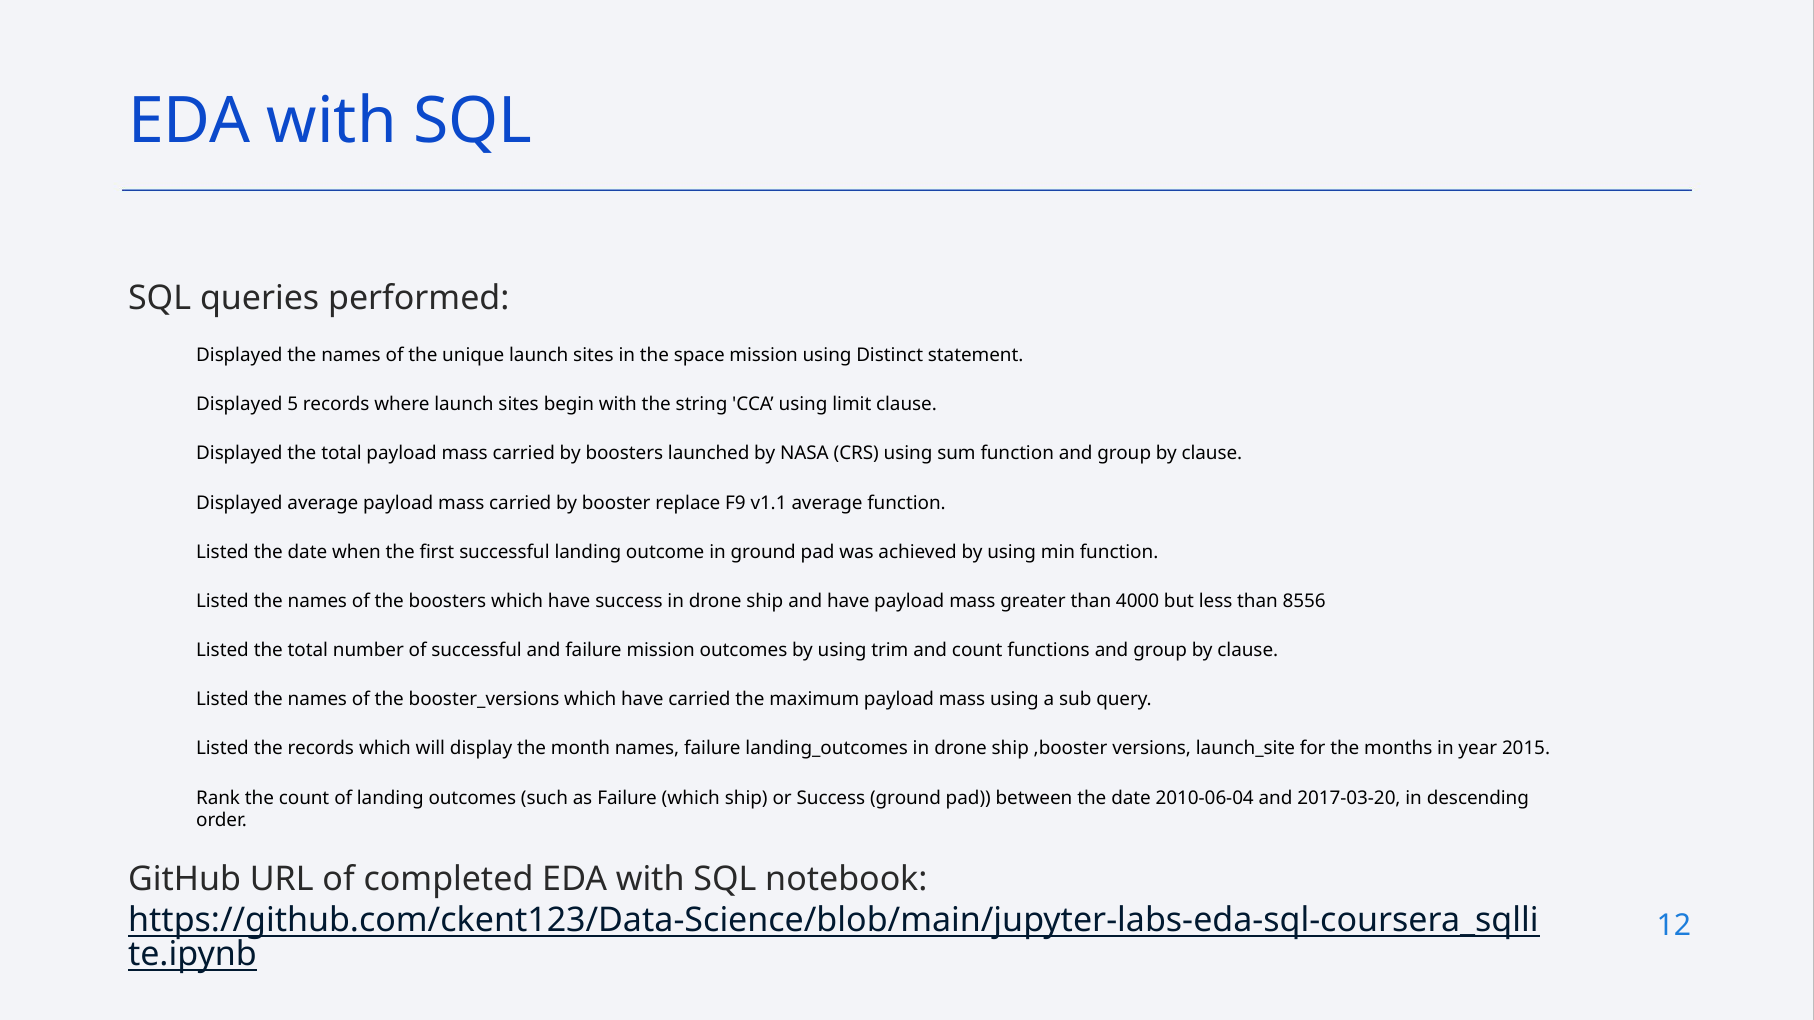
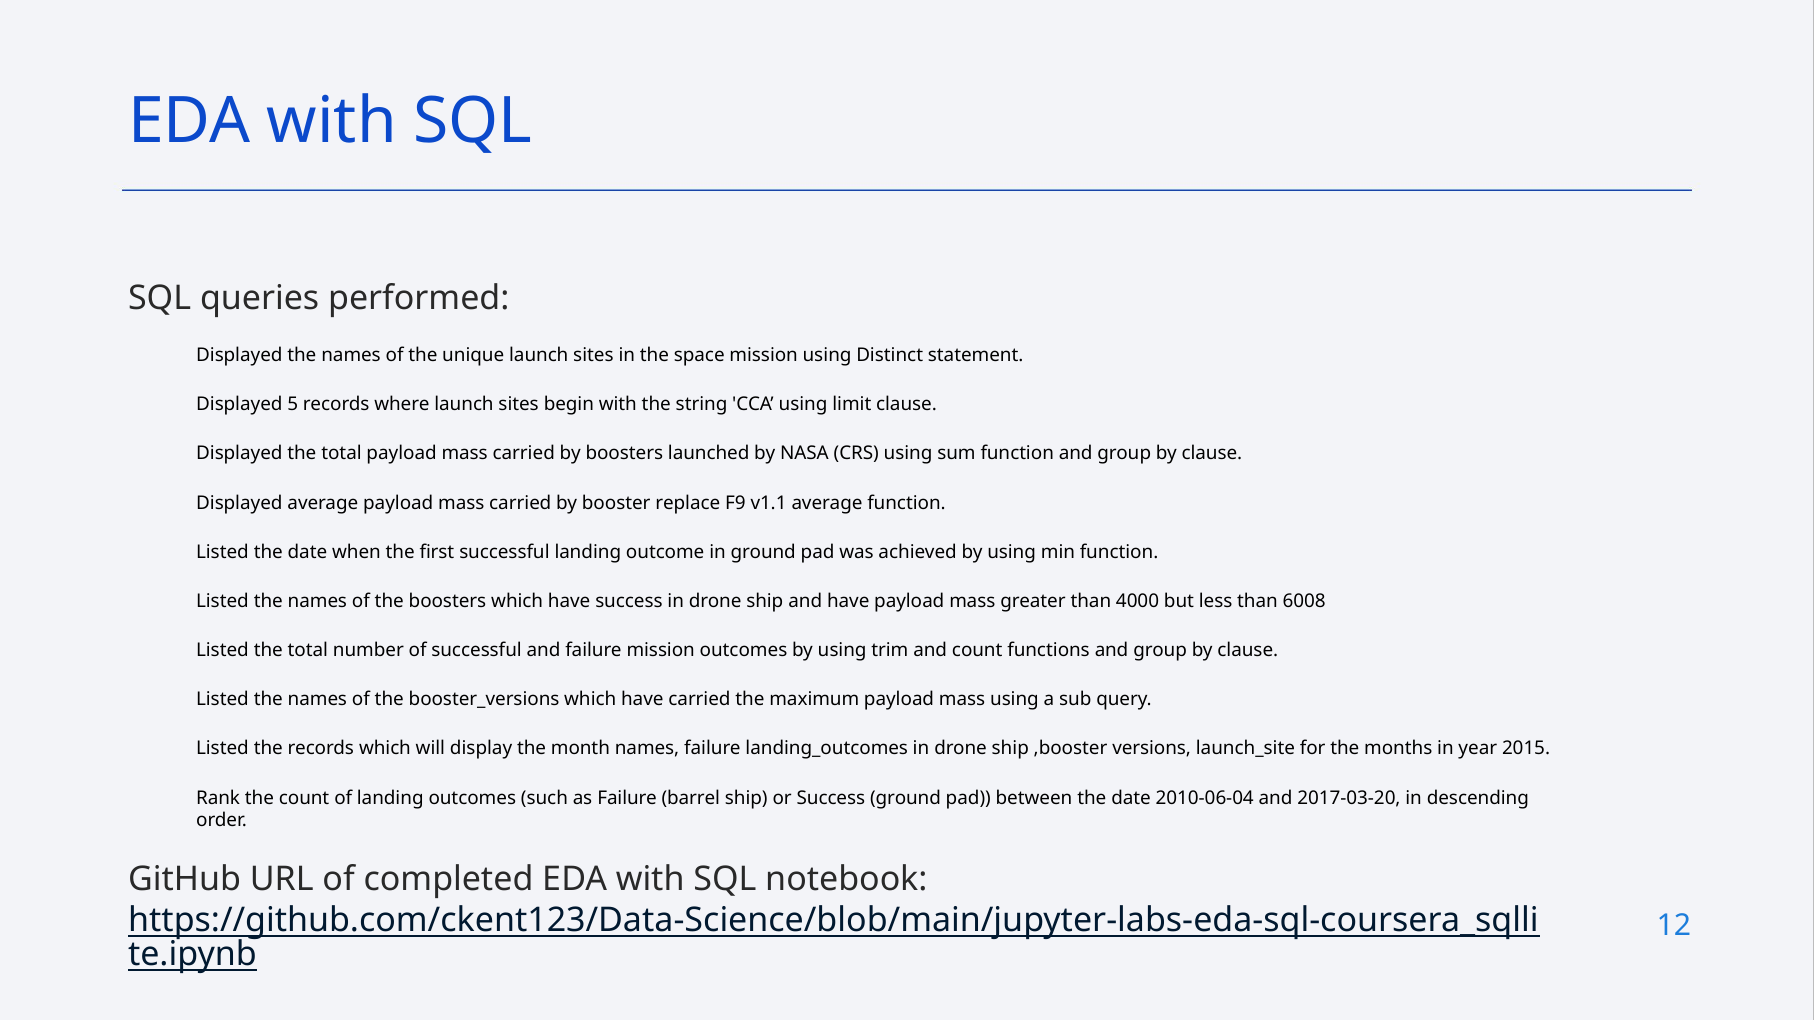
8556: 8556 -> 6008
Failure which: which -> barrel
